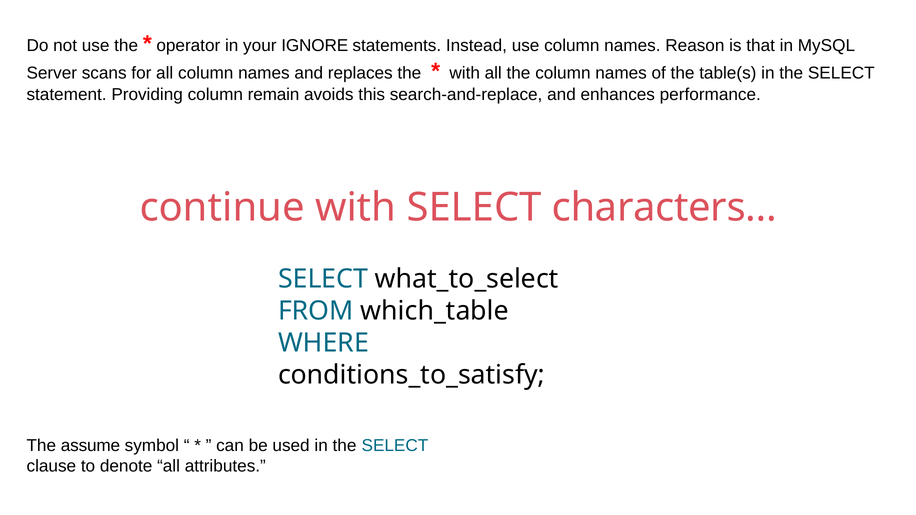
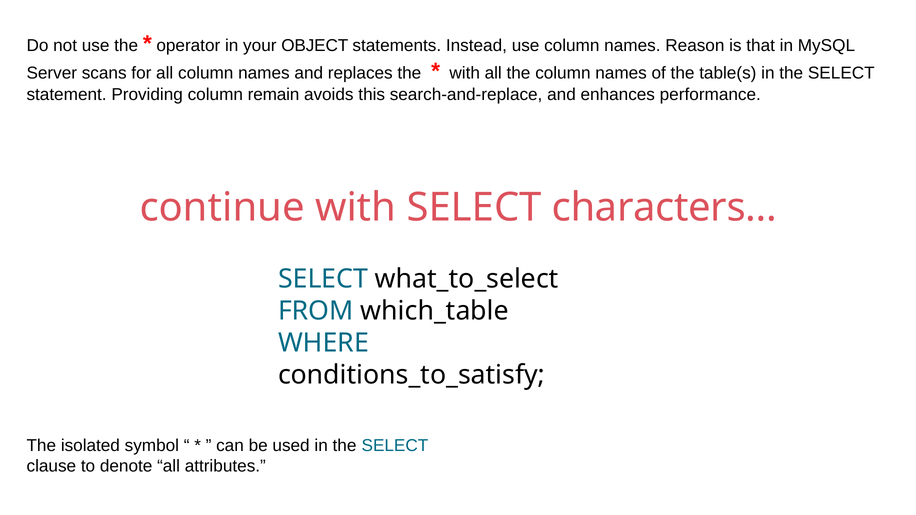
IGNORE: IGNORE -> OBJECT
assume: assume -> isolated
